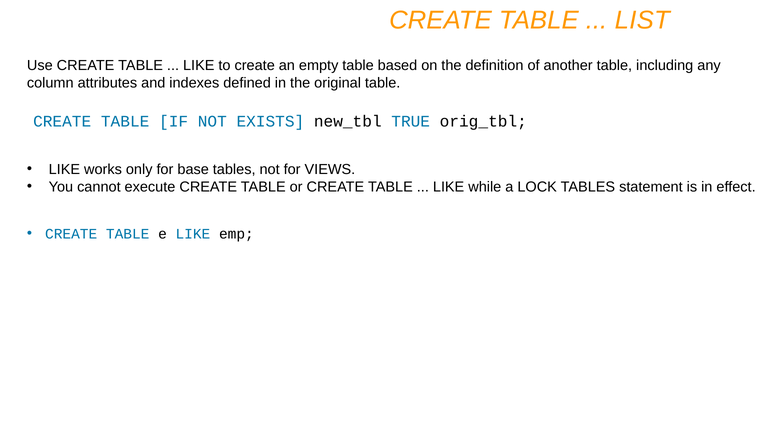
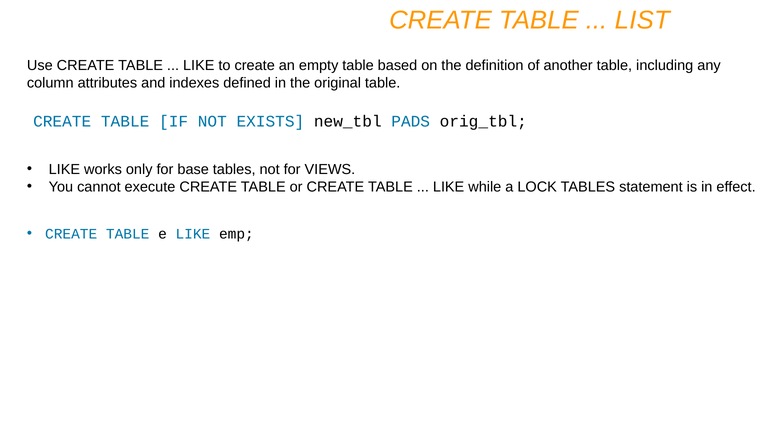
TRUE: TRUE -> PADS
